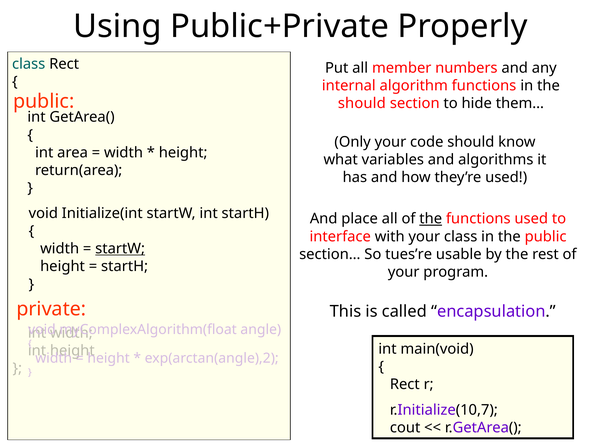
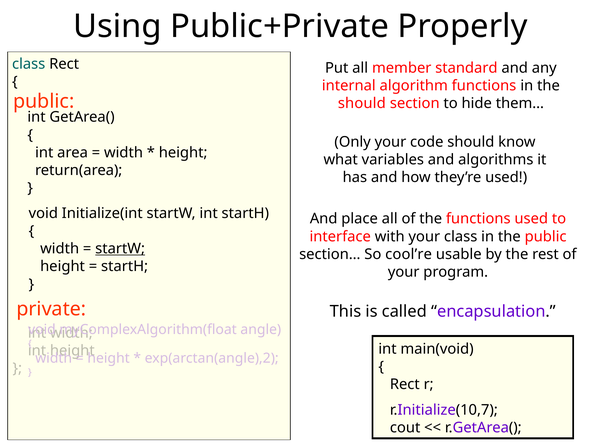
numbers: numbers -> standard
the at (431, 219) underline: present -> none
tues’re: tues’re -> cool’re
